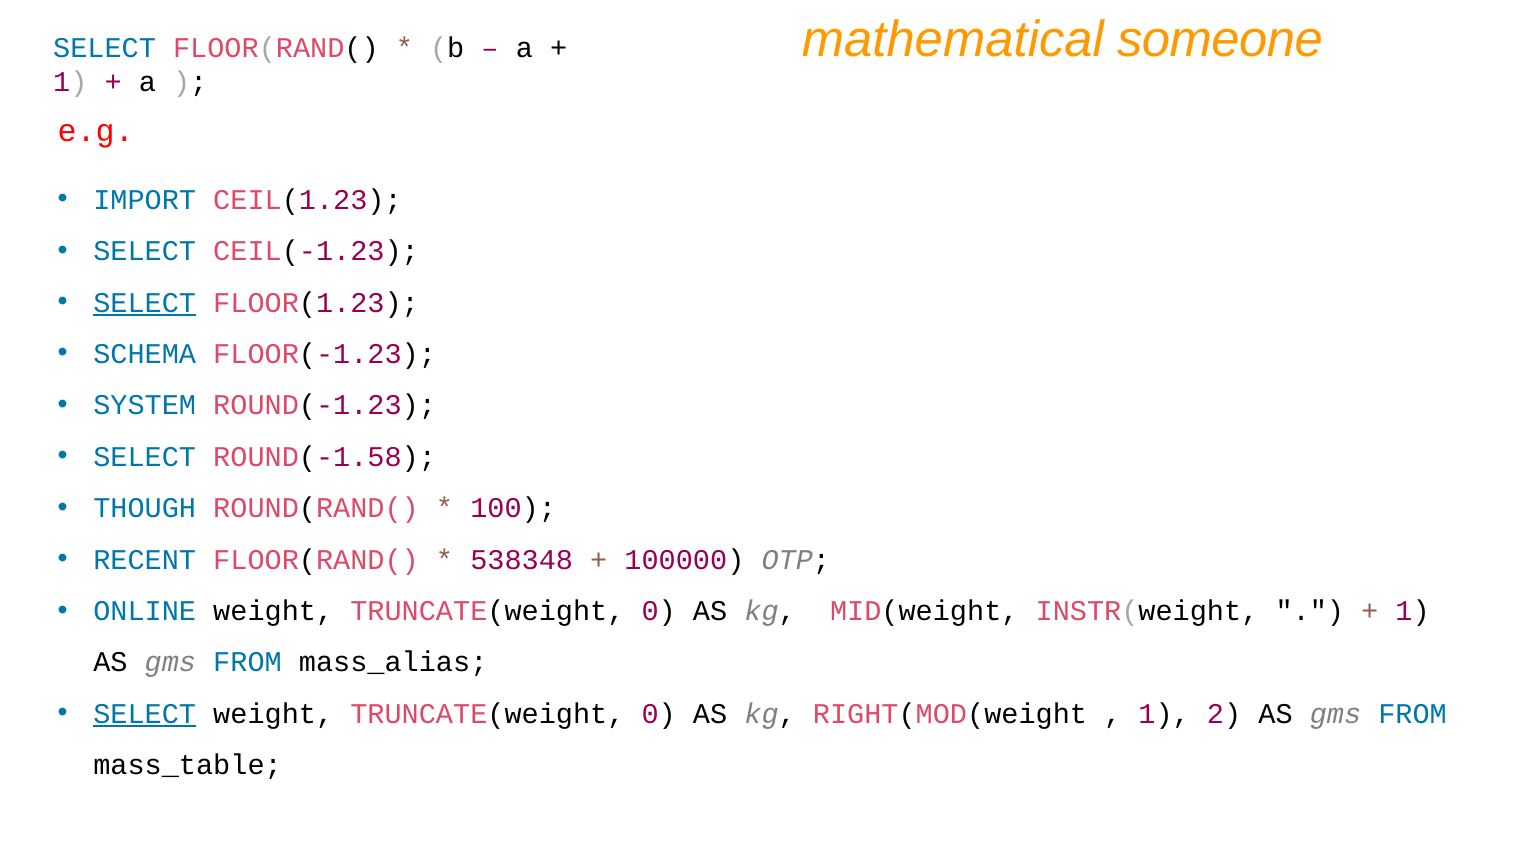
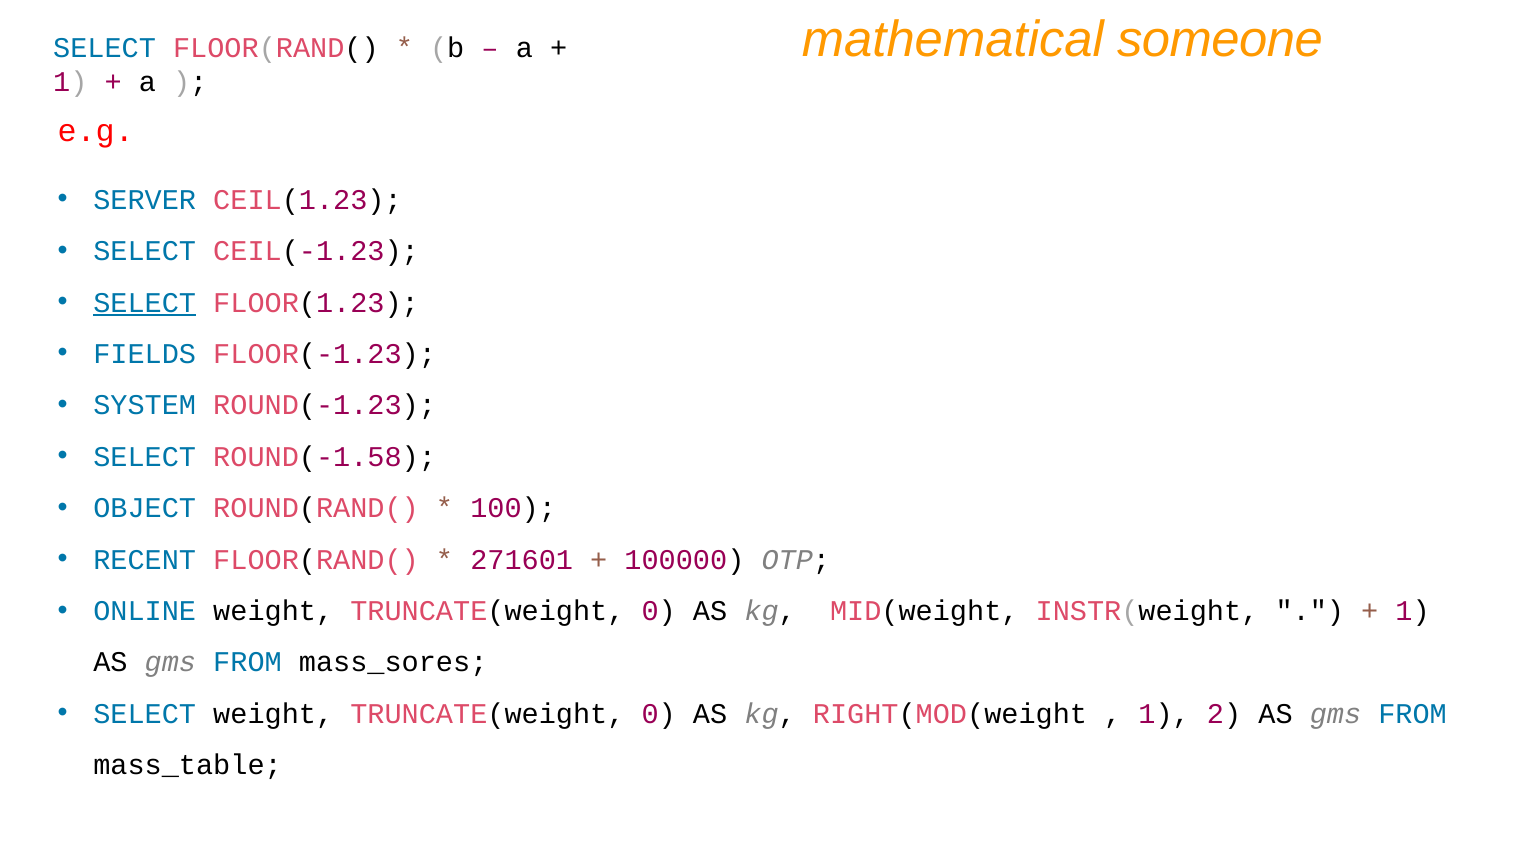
IMPORT: IMPORT -> SERVER
SCHEMA: SCHEMA -> FIELDS
THOUGH: THOUGH -> OBJECT
538348: 538348 -> 271601
mass_alias: mass_alias -> mass_sores
SELECT at (145, 714) underline: present -> none
